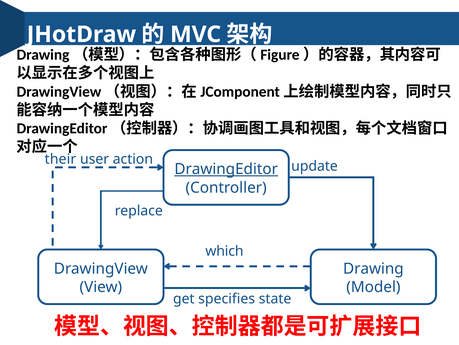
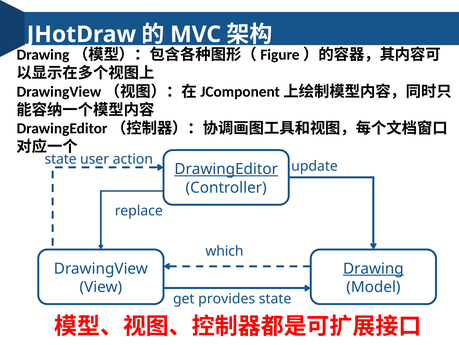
their at (60, 159): their -> state
Drawing underline: none -> present
specifies: specifies -> provides
